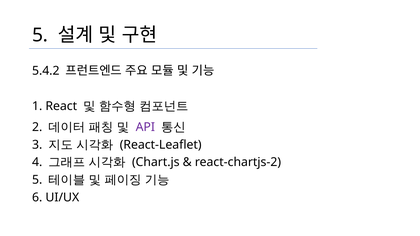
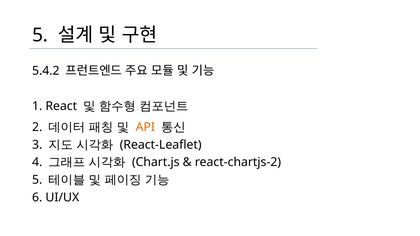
API colour: purple -> orange
